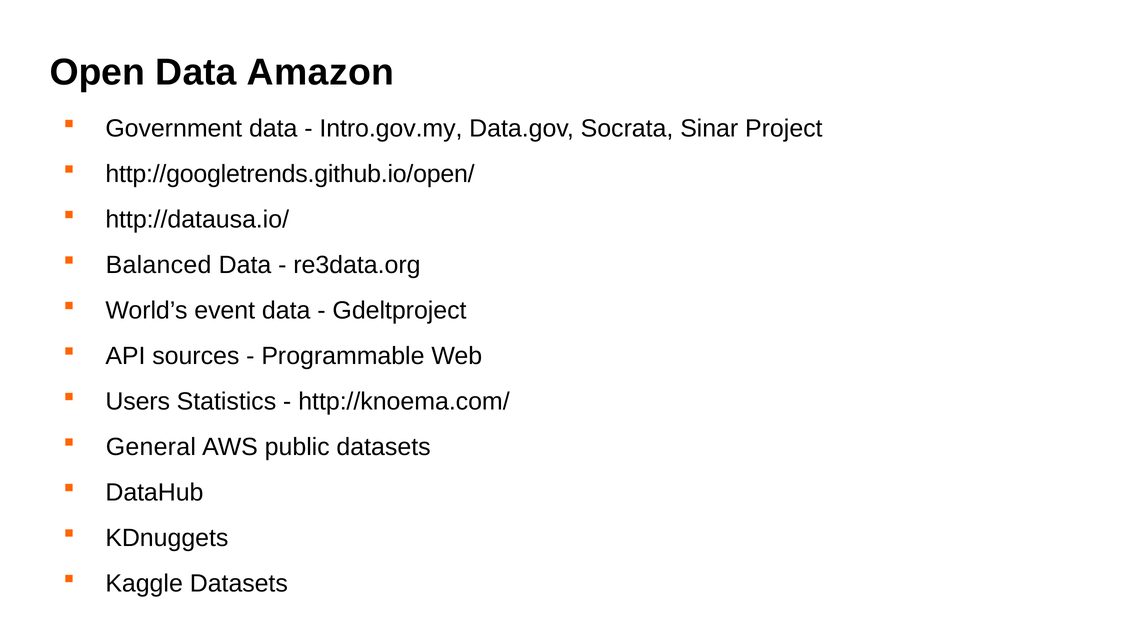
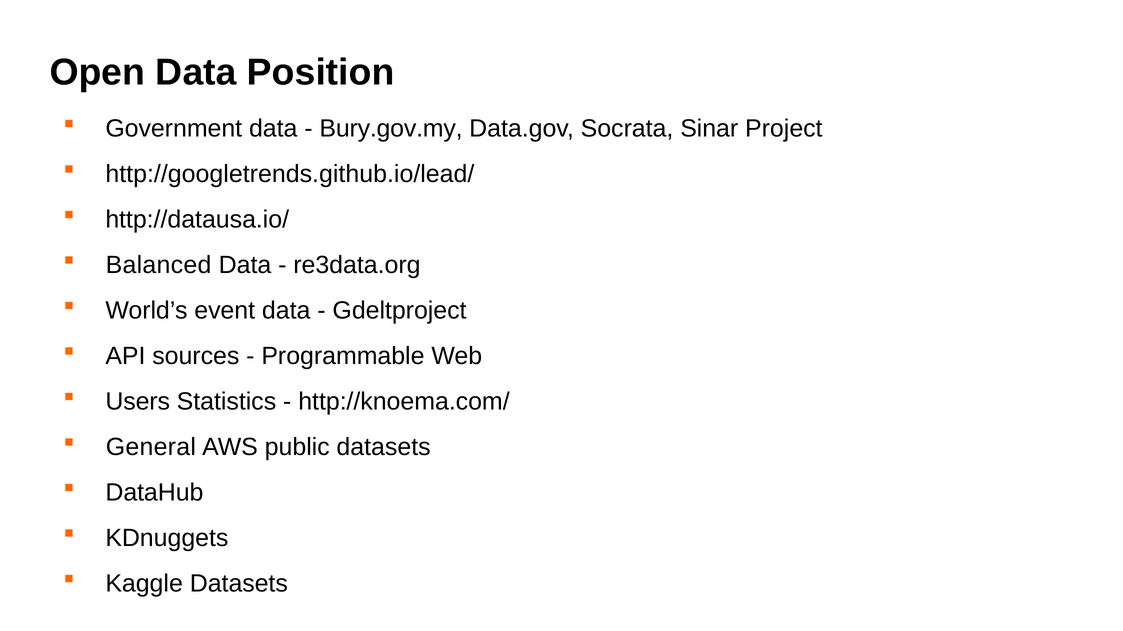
Amazon: Amazon -> Position
Intro.gov.my: Intro.gov.my -> Bury.gov.my
http://googletrends.github.io/open/: http://googletrends.github.io/open/ -> http://googletrends.github.io/lead/
